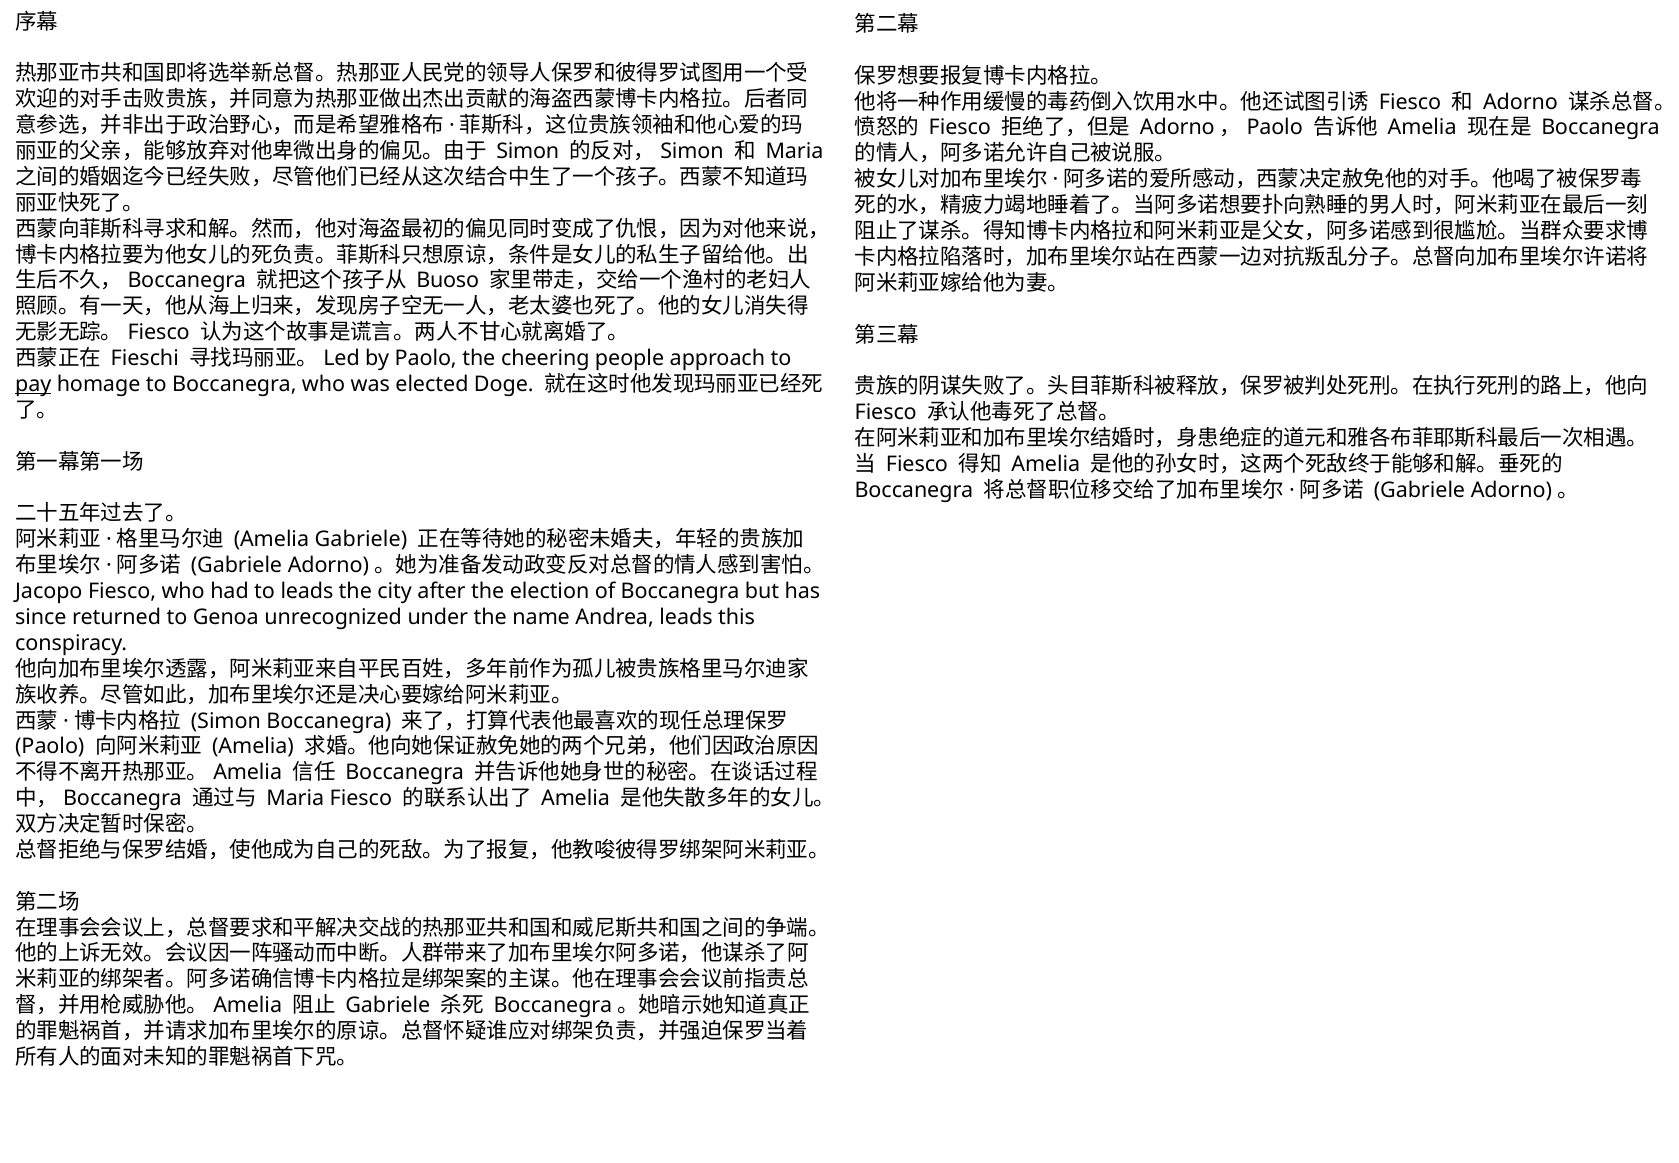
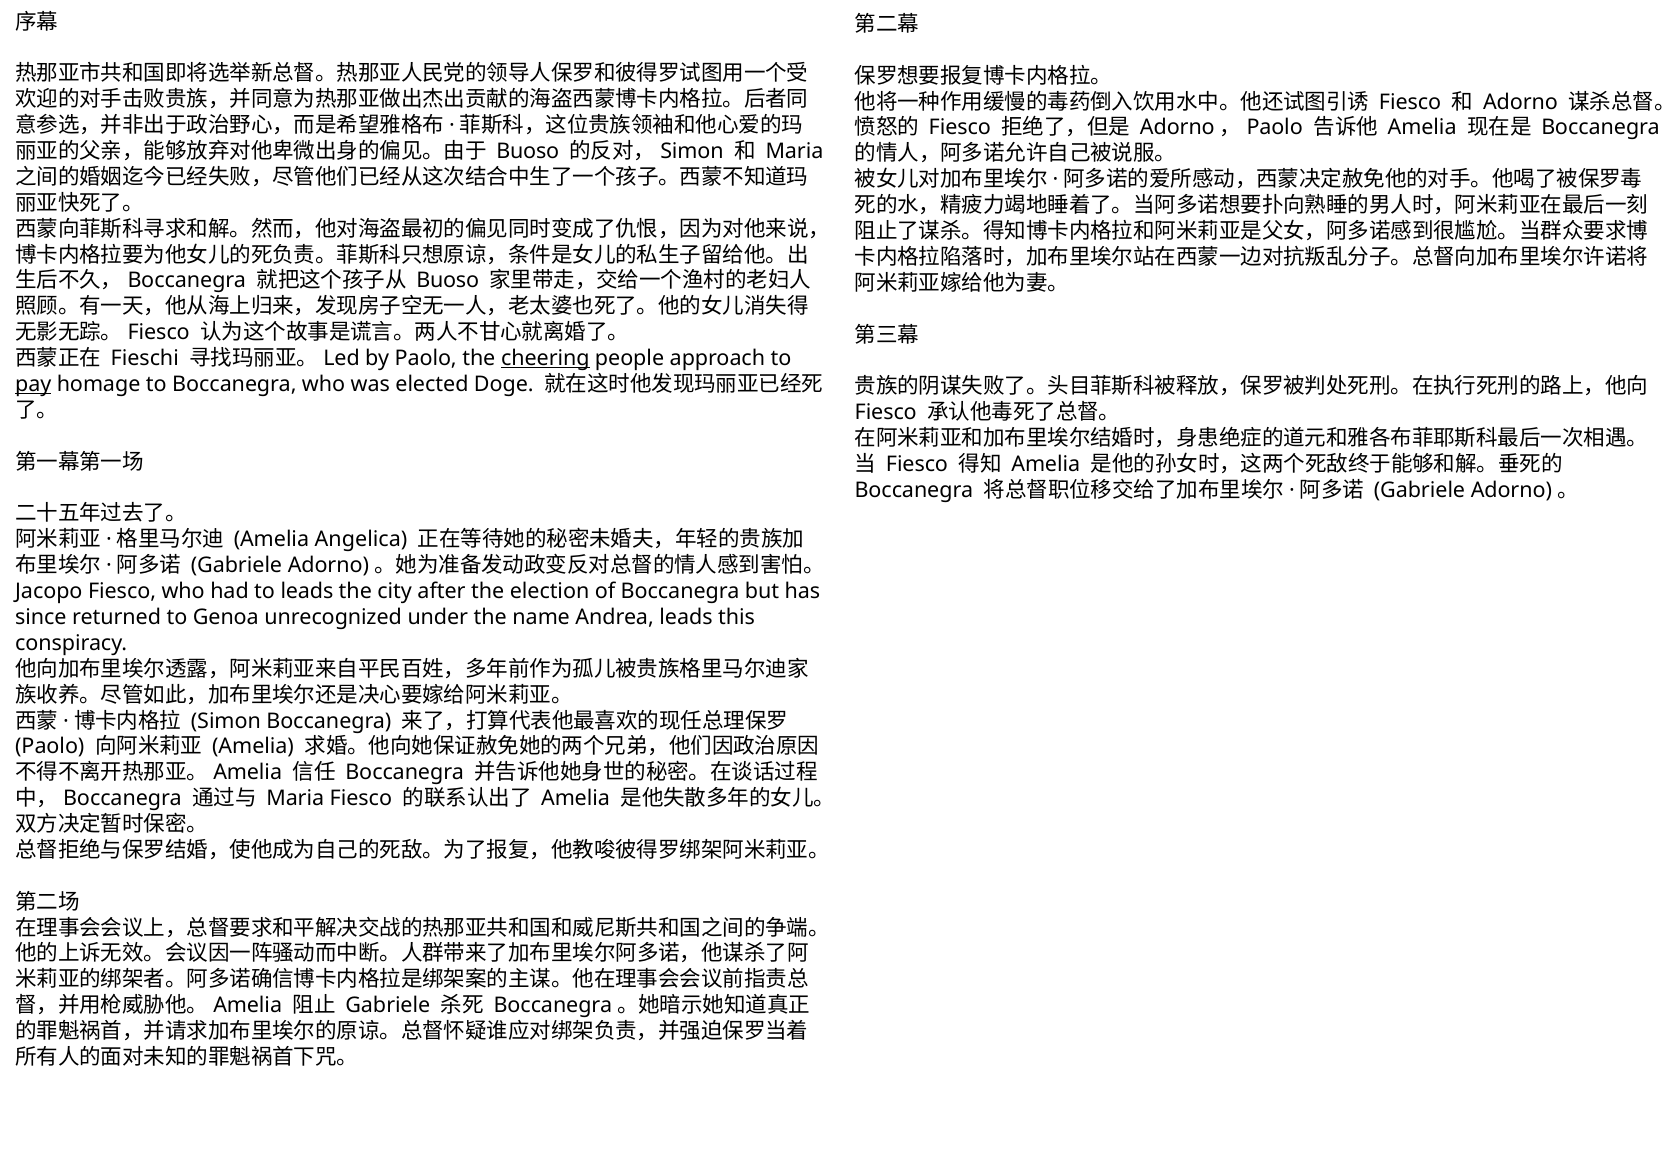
Simon at (528, 151): Simon -> Buoso
cheering underline: none -> present
Amelia Gabriele: Gabriele -> Angelica
